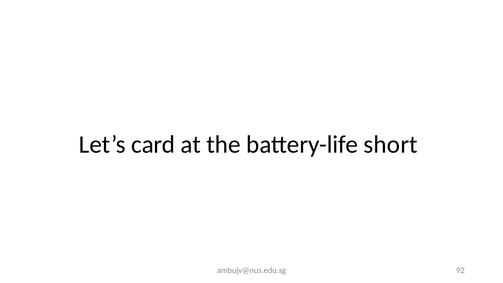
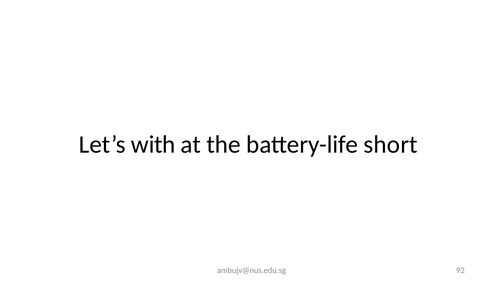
card: card -> with
